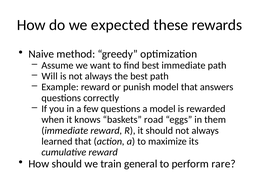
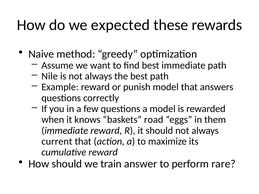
Will: Will -> Nile
learned: learned -> current
general: general -> answer
